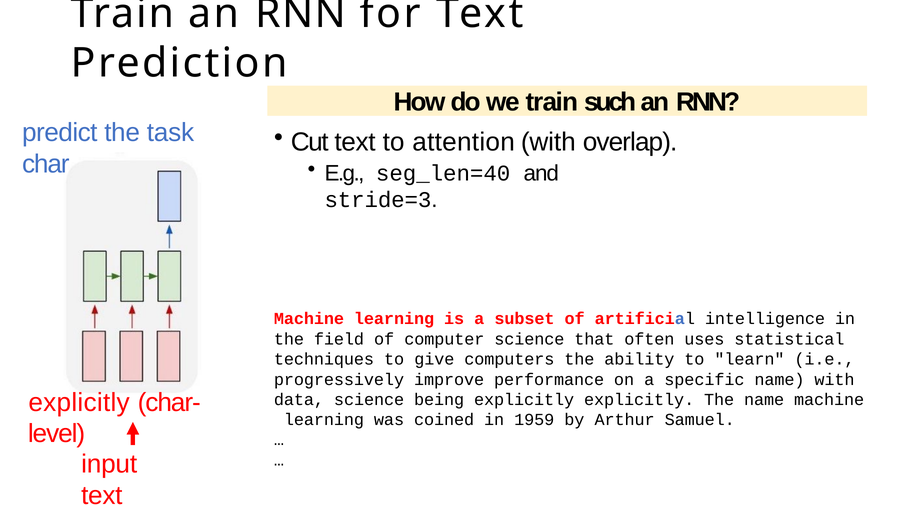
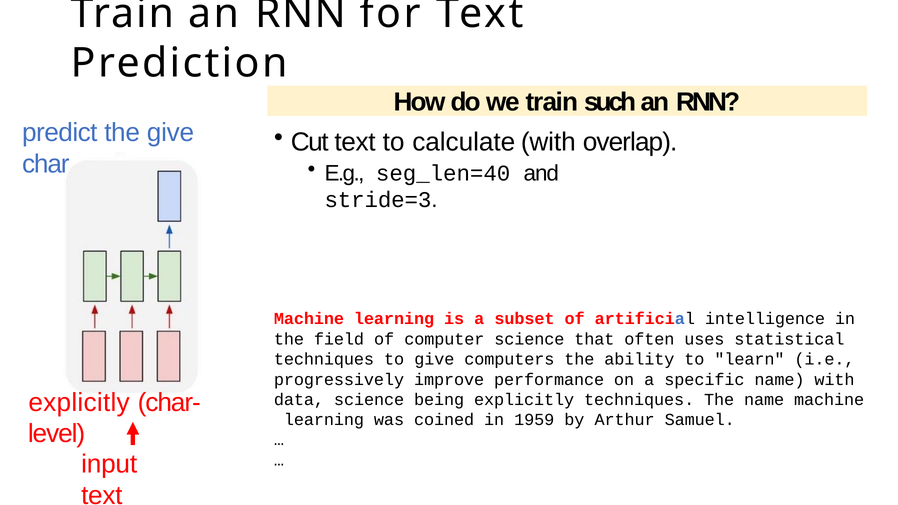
the task: task -> give
attention: attention -> calculate
explicitly explicitly: explicitly -> techniques
